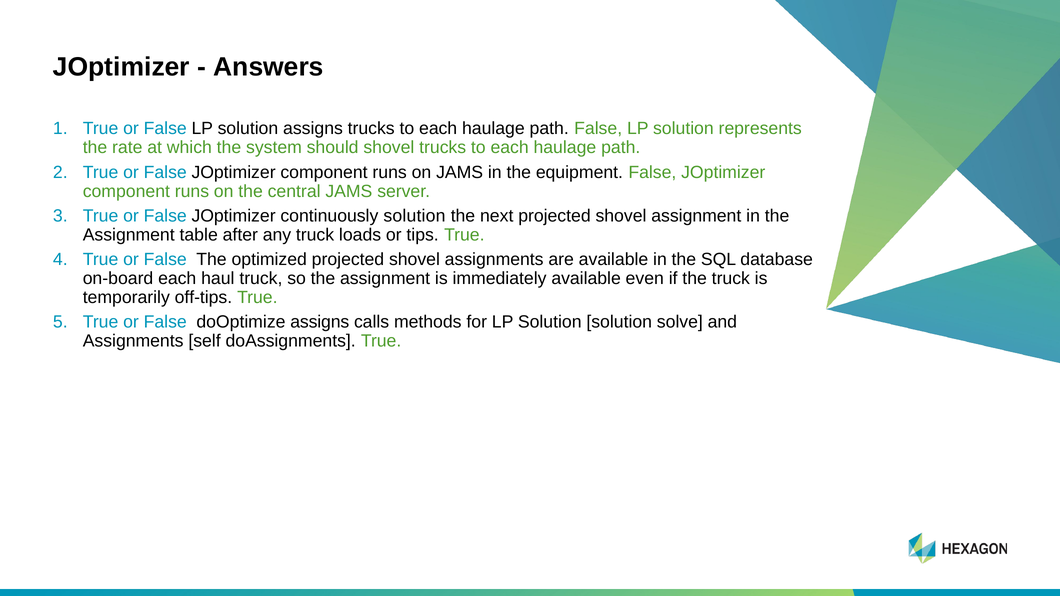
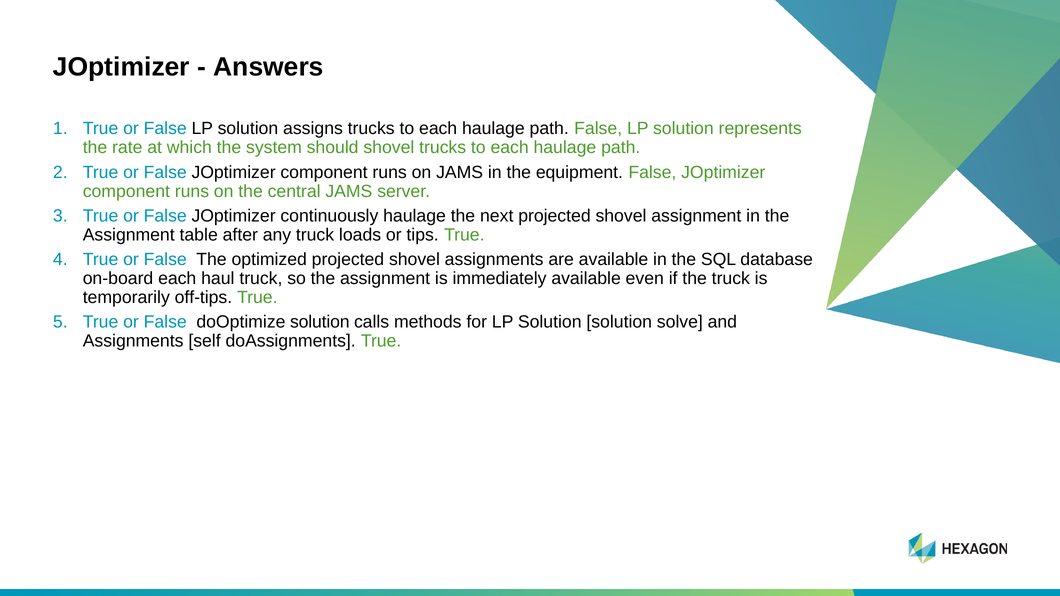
continuously solution: solution -> haulage
doOptimize assigns: assigns -> solution
